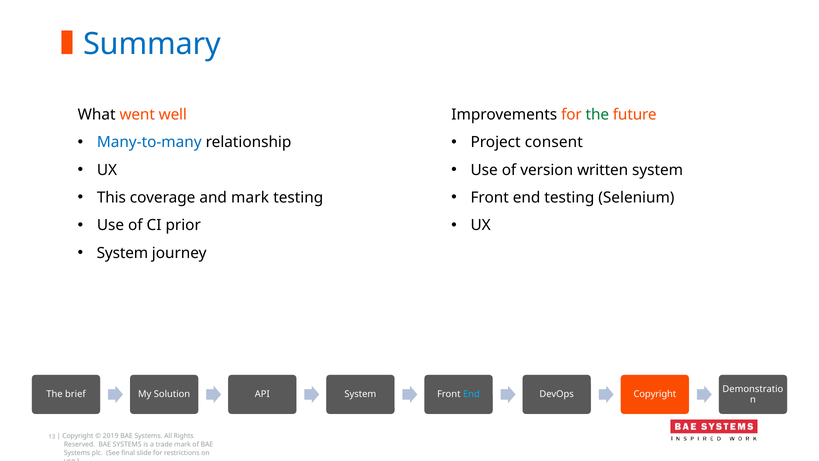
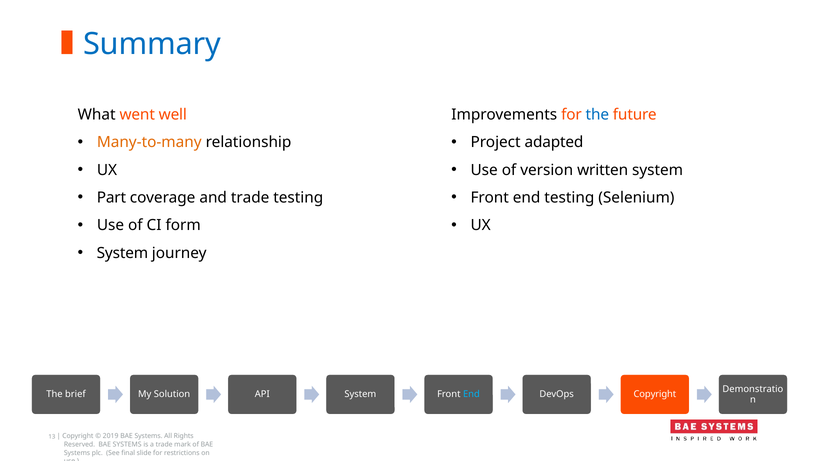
the at (597, 115) colour: green -> blue
Many-to-many colour: blue -> orange
consent: consent -> adapted
This: This -> Part
and mark: mark -> trade
prior: prior -> form
